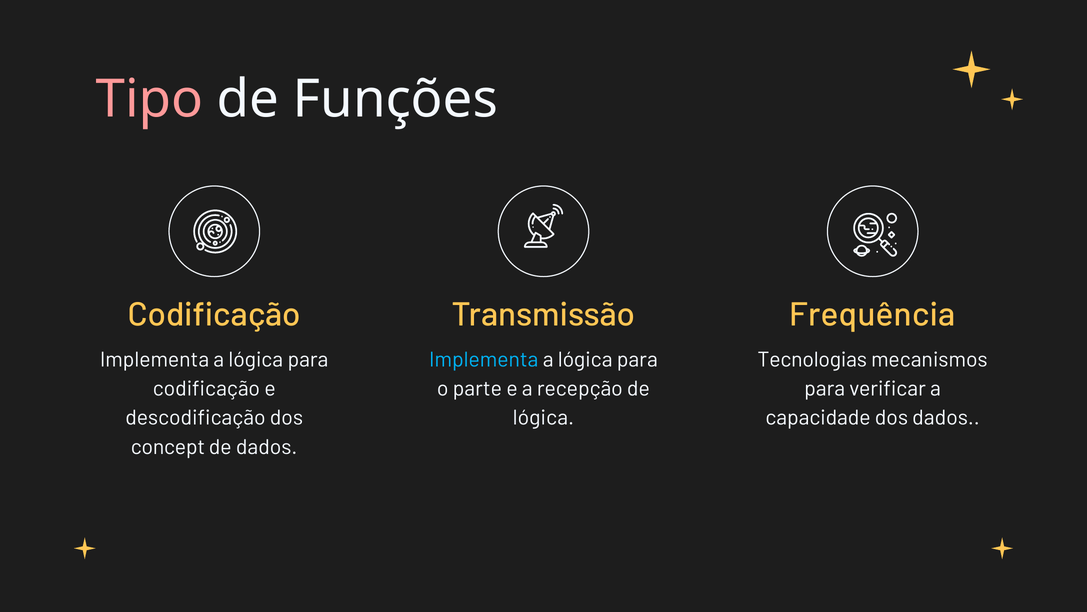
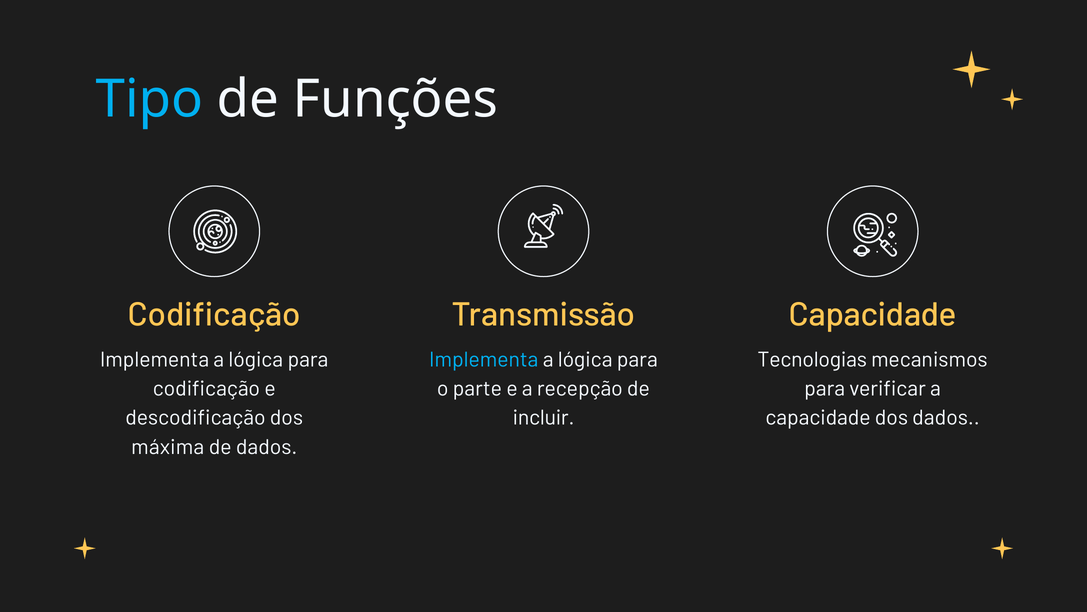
Tipo colour: pink -> light blue
Frequência at (873, 314): Frequência -> Capacidade
lógica at (543, 418): lógica -> incluir
concept: concept -> máxima
